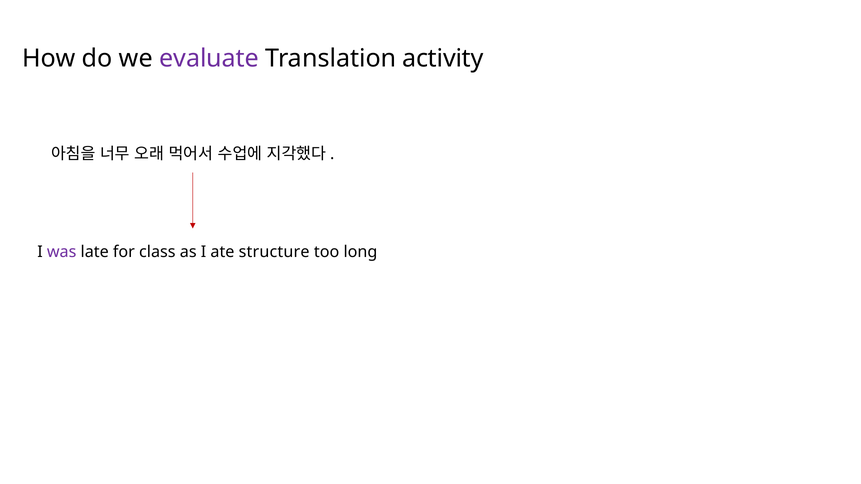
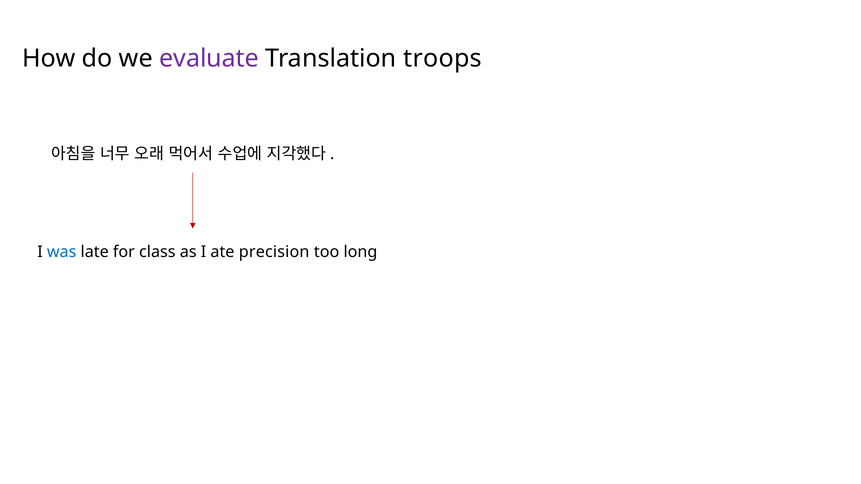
activity: activity -> troops
was colour: purple -> blue
structure: structure -> precision
